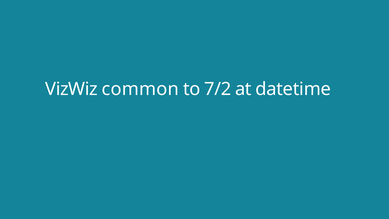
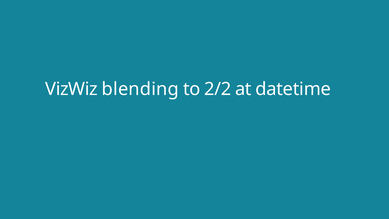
common: common -> blending
7/2: 7/2 -> 2/2
